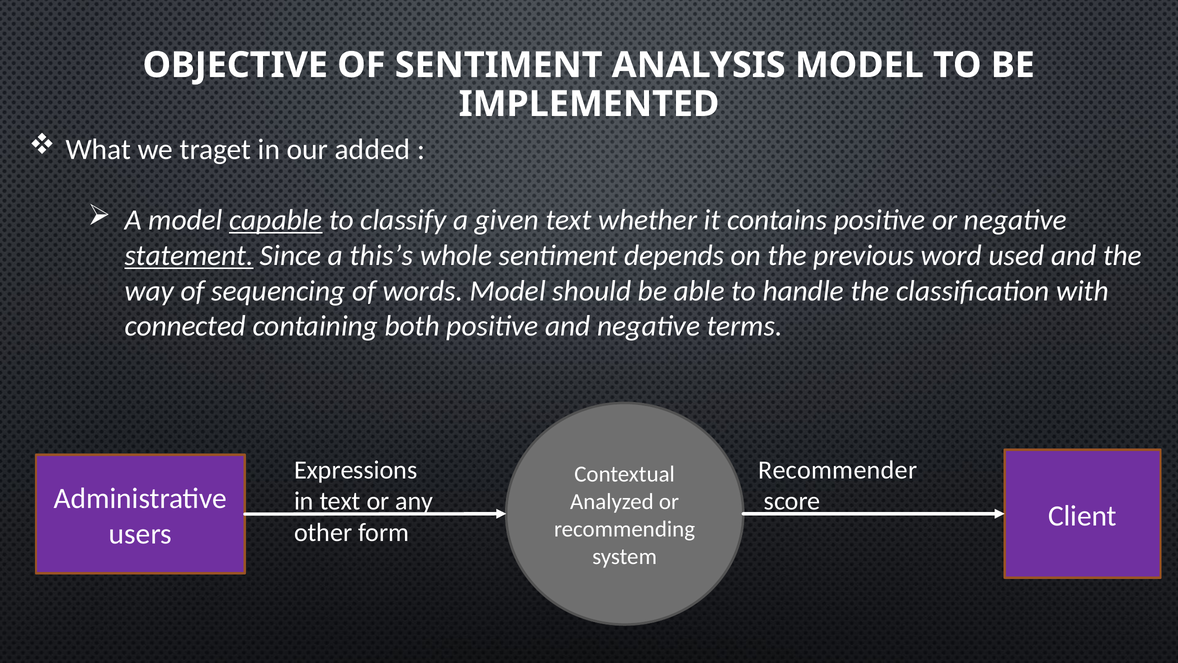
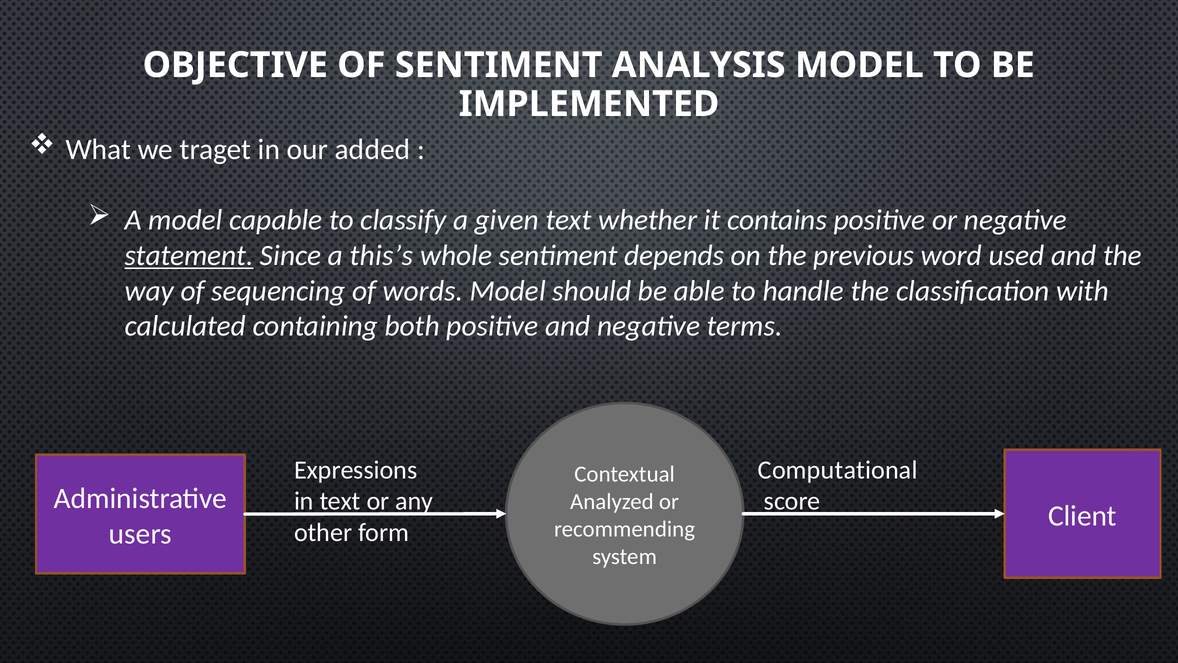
capable underline: present -> none
connected: connected -> calculated
Recommender: Recommender -> Computational
